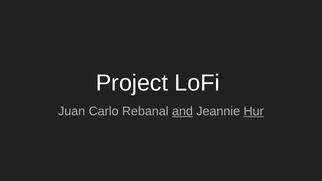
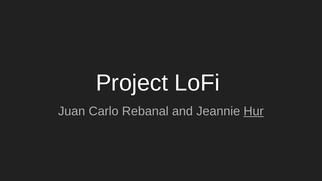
and underline: present -> none
